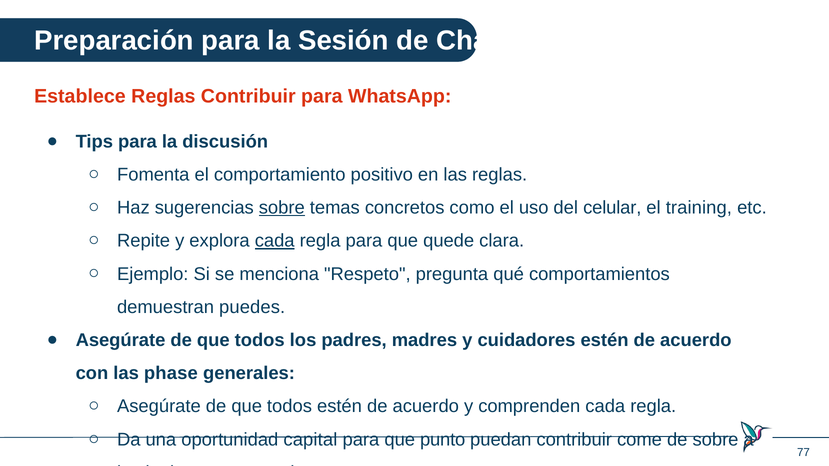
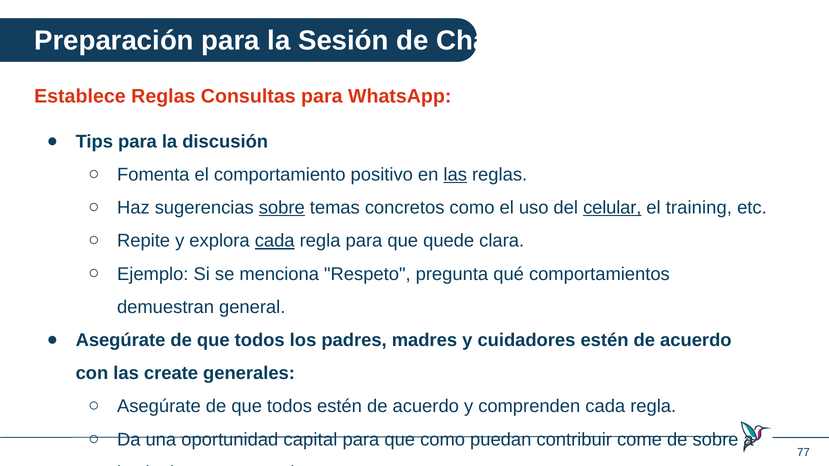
Reglas Contribuir: Contribuir -> Consultas
las at (455, 175) underline: none -> present
celular underline: none -> present
puedes: puedes -> general
phase: phase -> create
que punto: punto -> como
